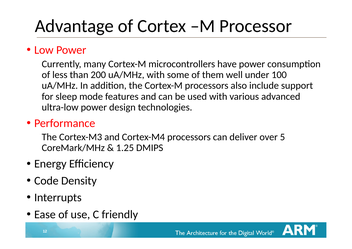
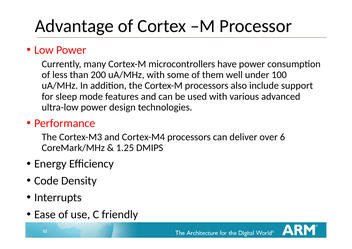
5: 5 -> 6
